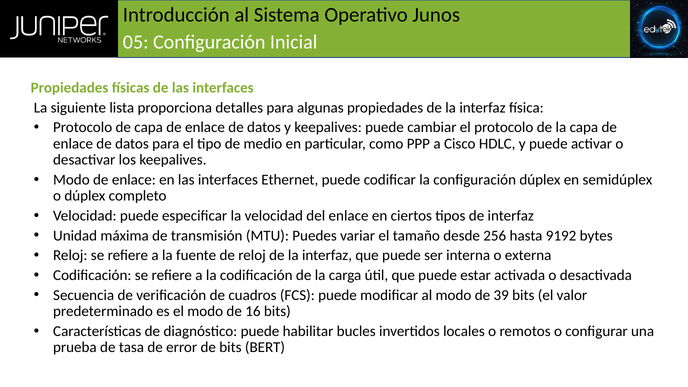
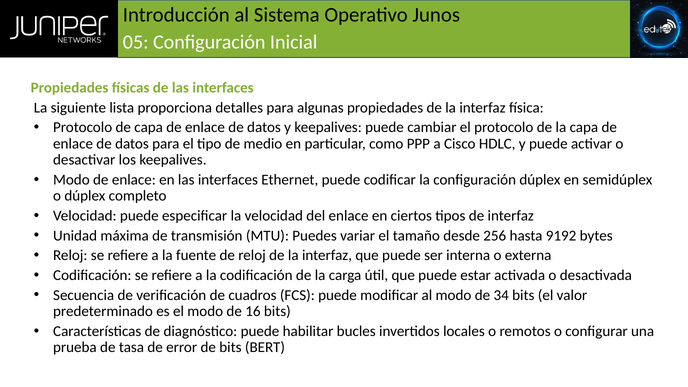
39: 39 -> 34
